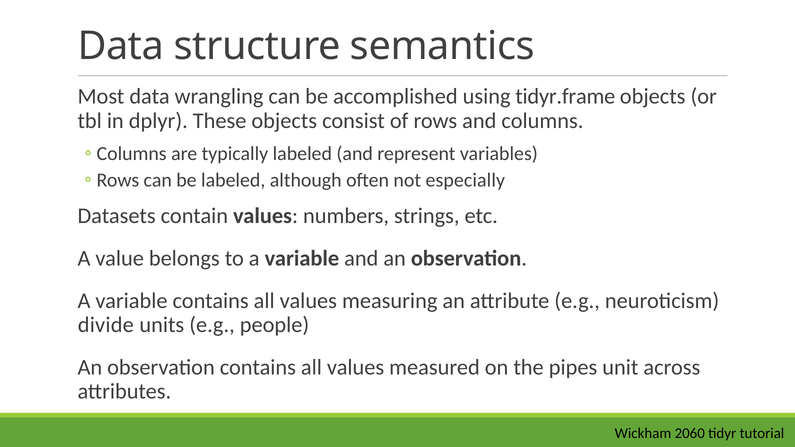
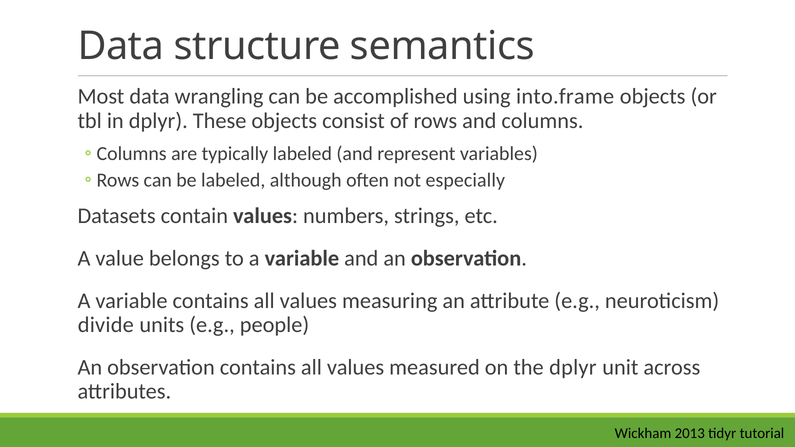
tidyr.frame: tidyr.frame -> into.frame
the pipes: pipes -> dplyr
2060: 2060 -> 2013
